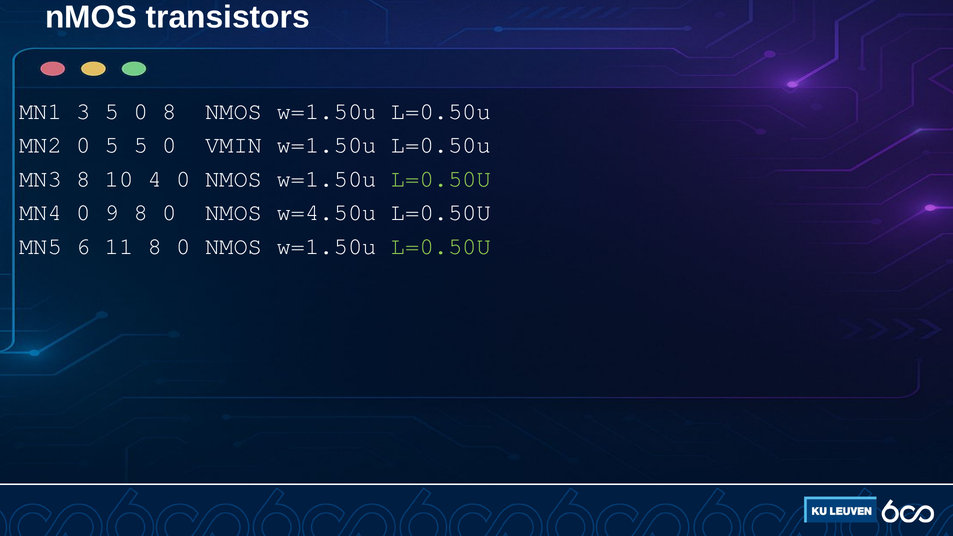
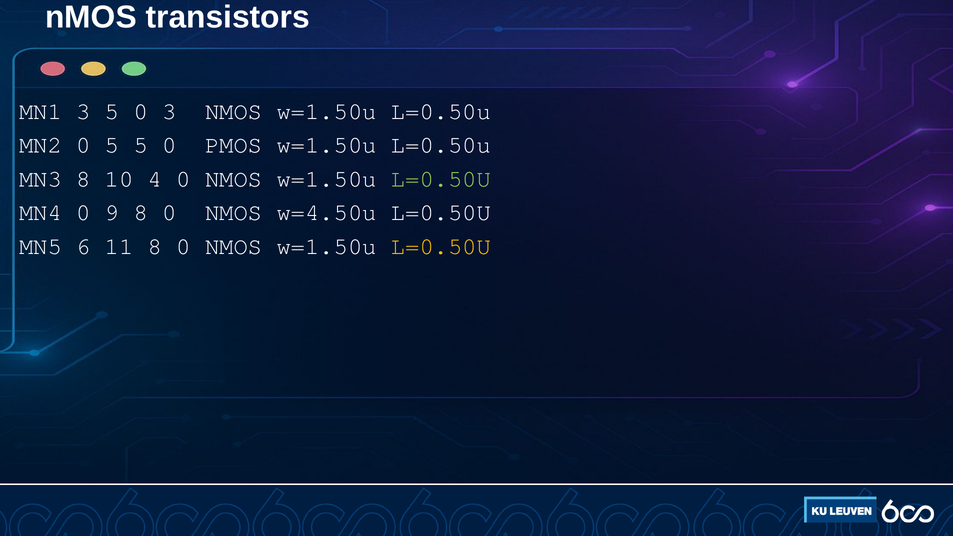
0 8: 8 -> 3
VMIN: VMIN -> PMOS
L=0.50U at (441, 246) colour: light green -> yellow
